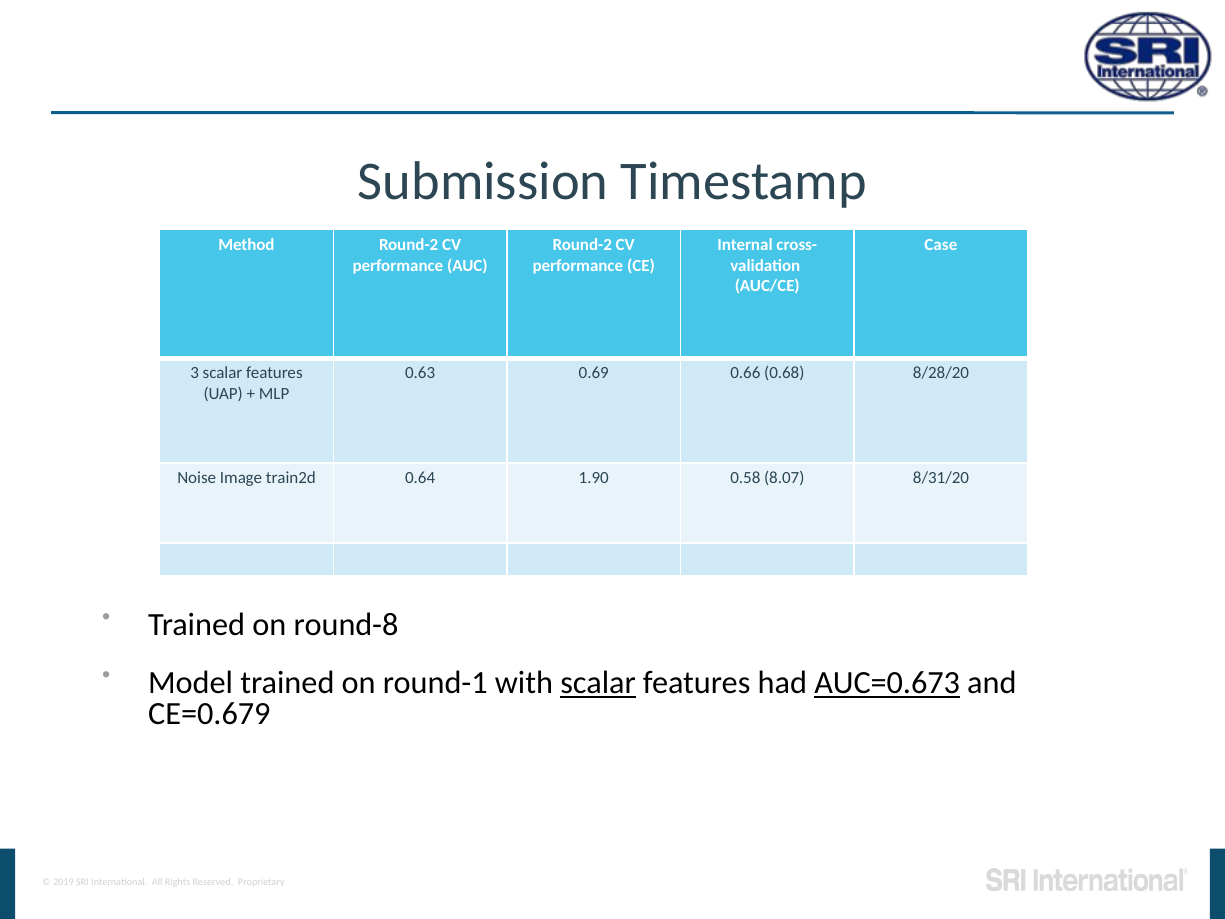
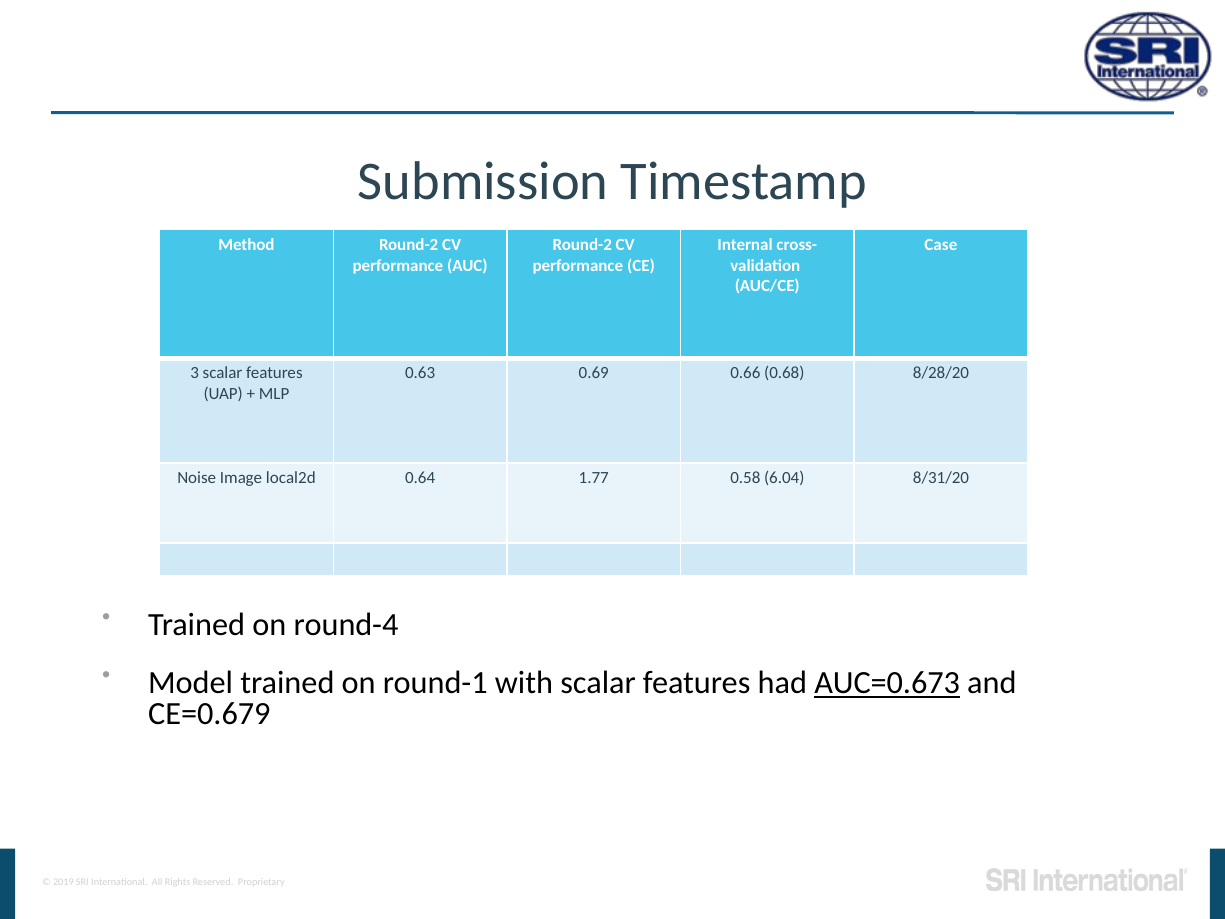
train2d: train2d -> local2d
1.90: 1.90 -> 1.77
8.07: 8.07 -> 6.04
round-8: round-8 -> round-4
scalar at (598, 683) underline: present -> none
